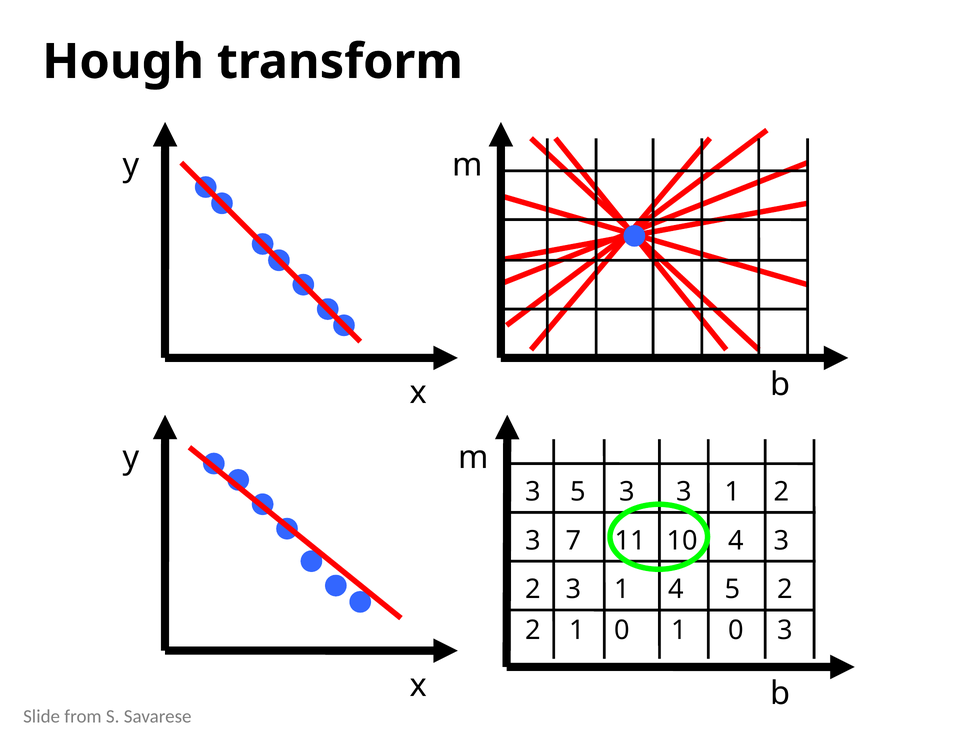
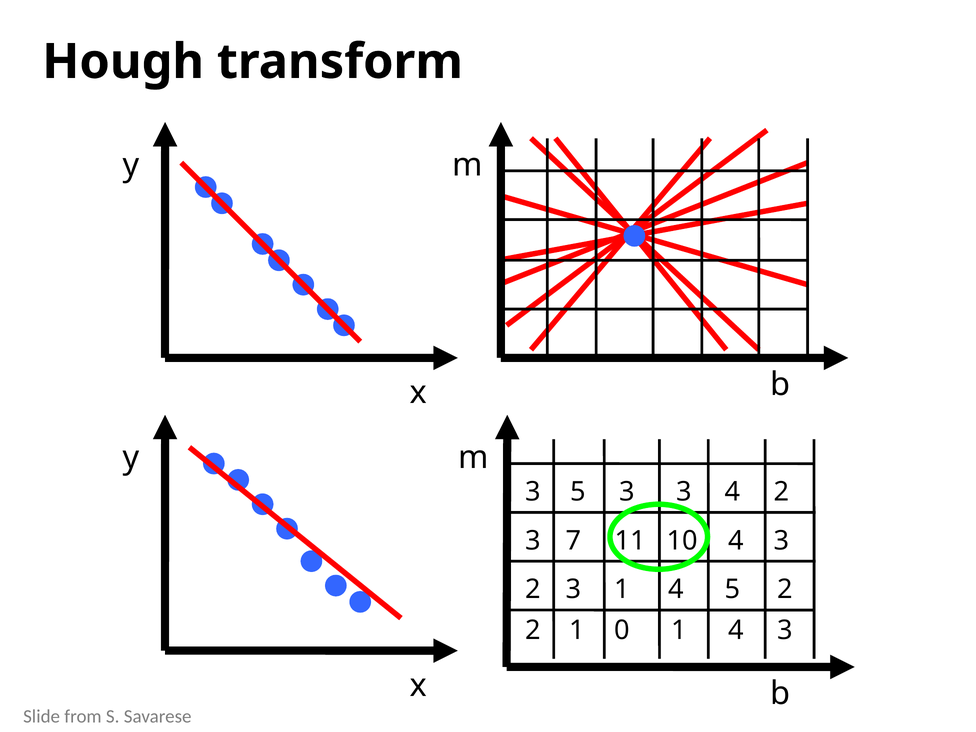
1 at (733, 492): 1 -> 4
0 1 0: 0 -> 4
